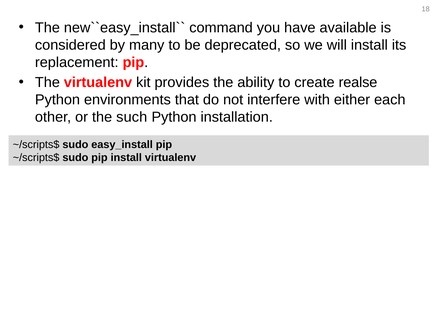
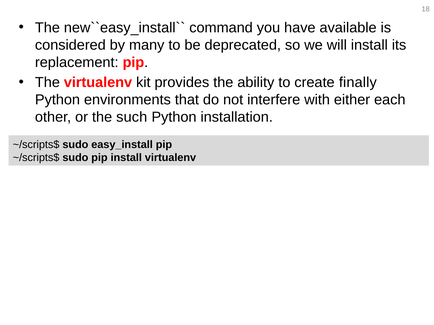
realse: realse -> finally
